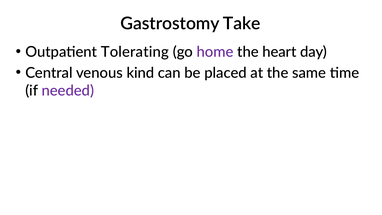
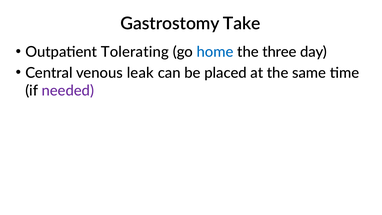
home colour: purple -> blue
heart: heart -> three
kind: kind -> leak
